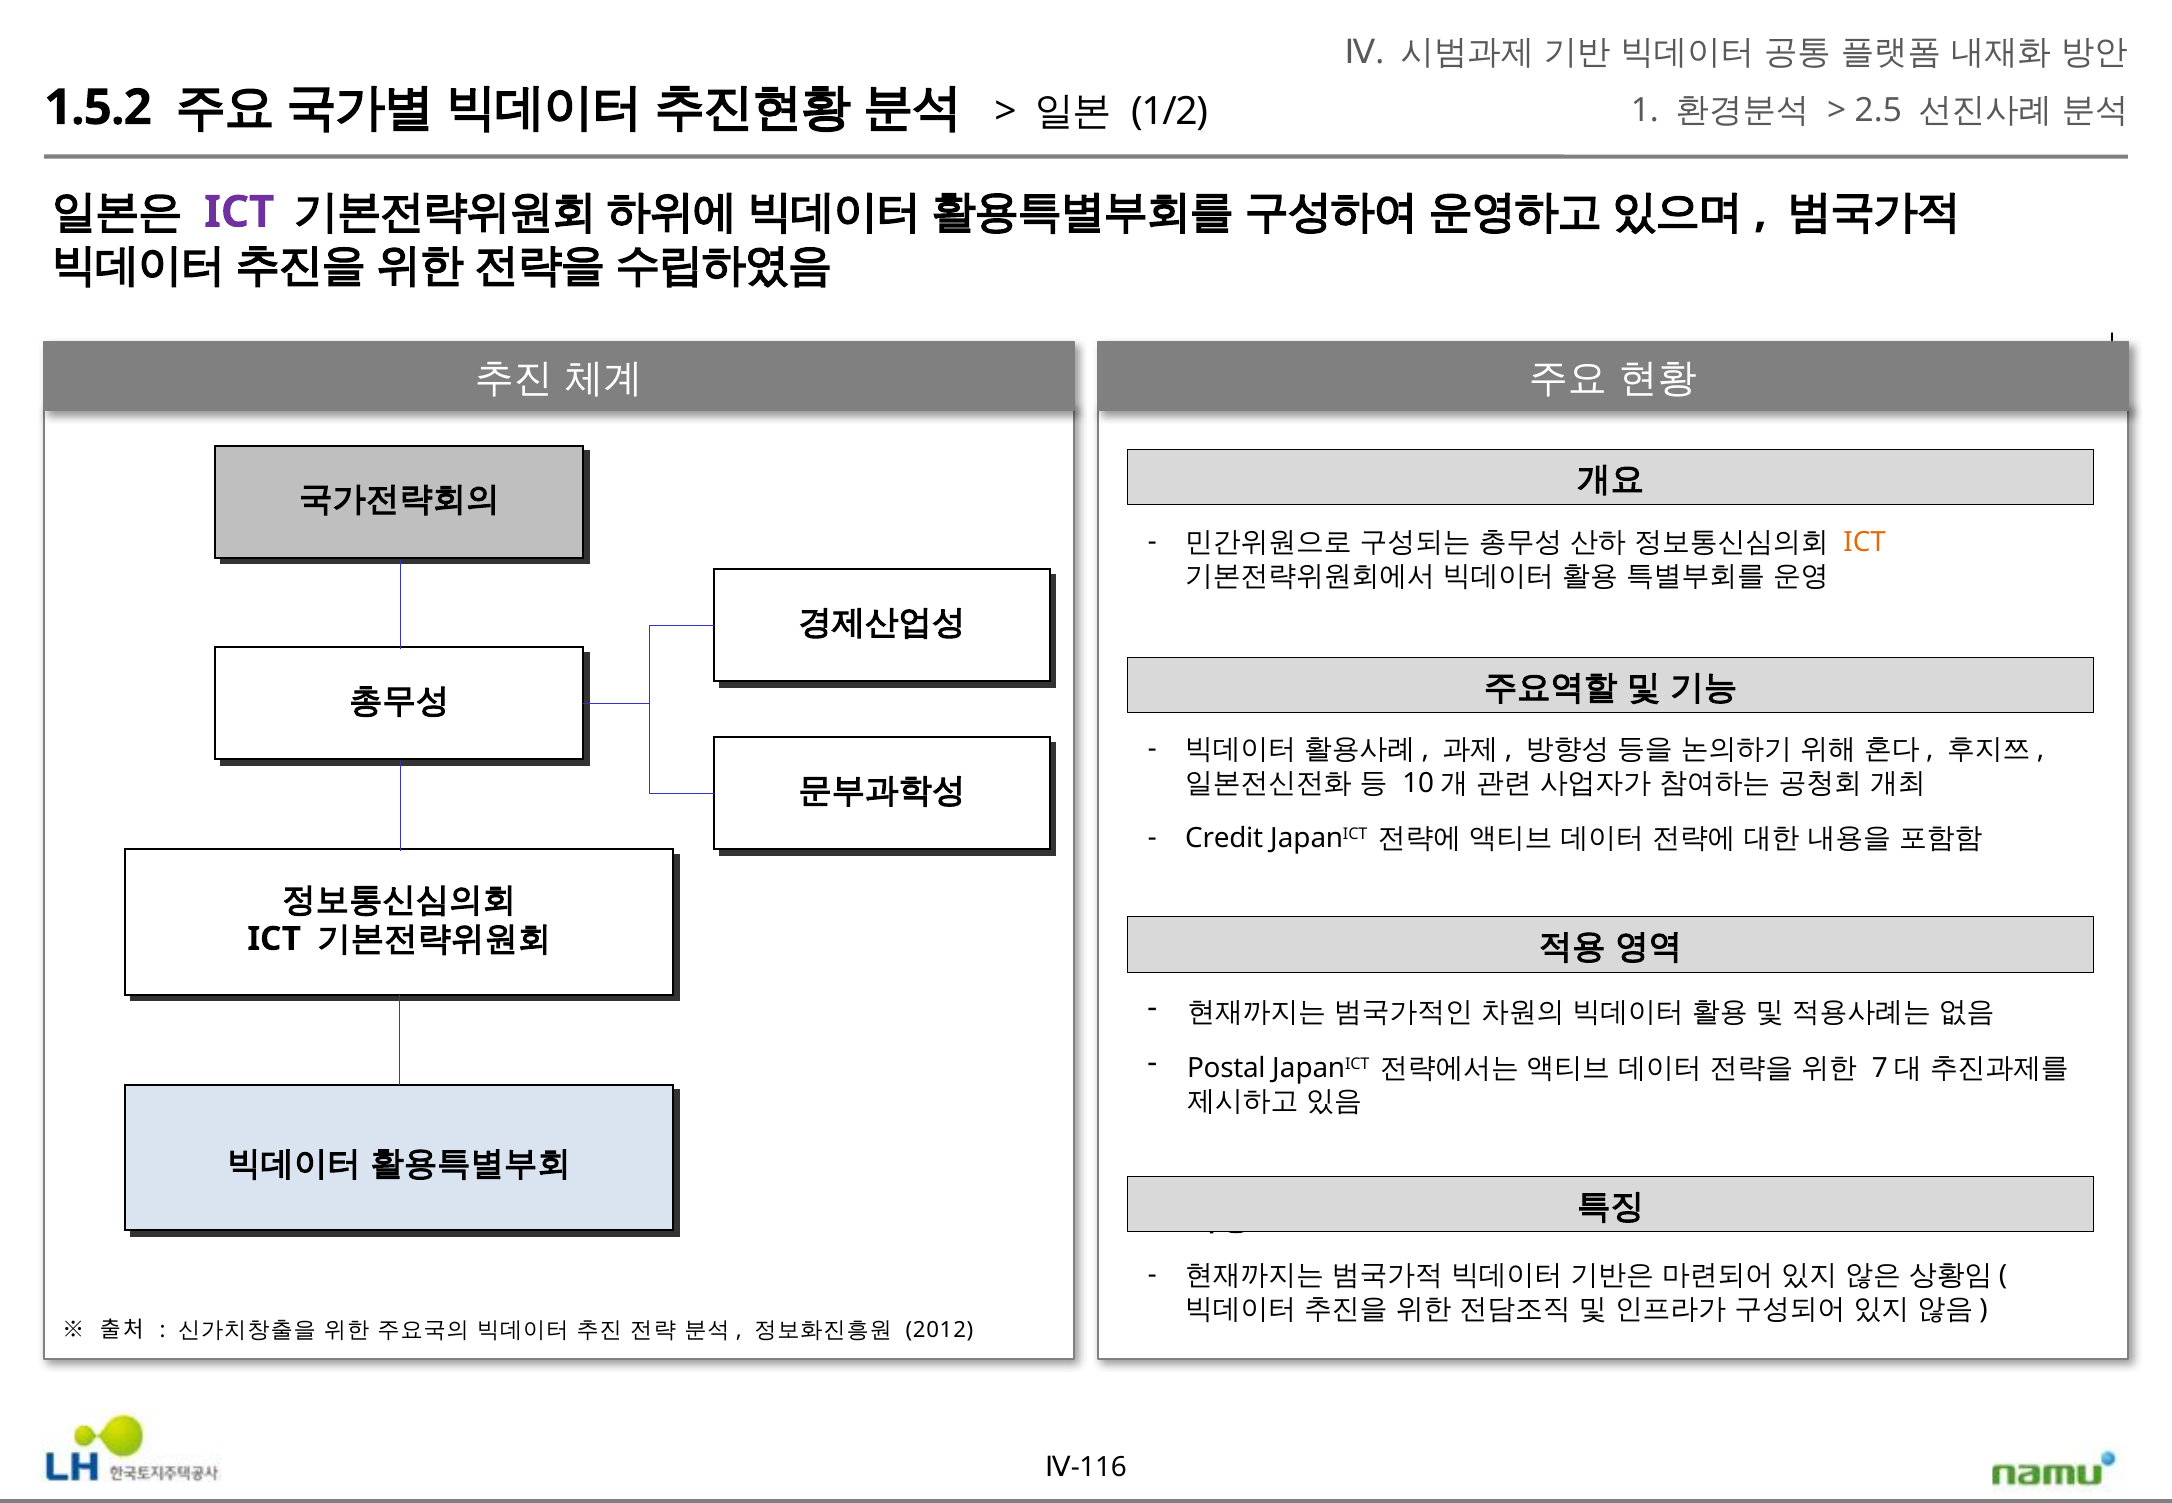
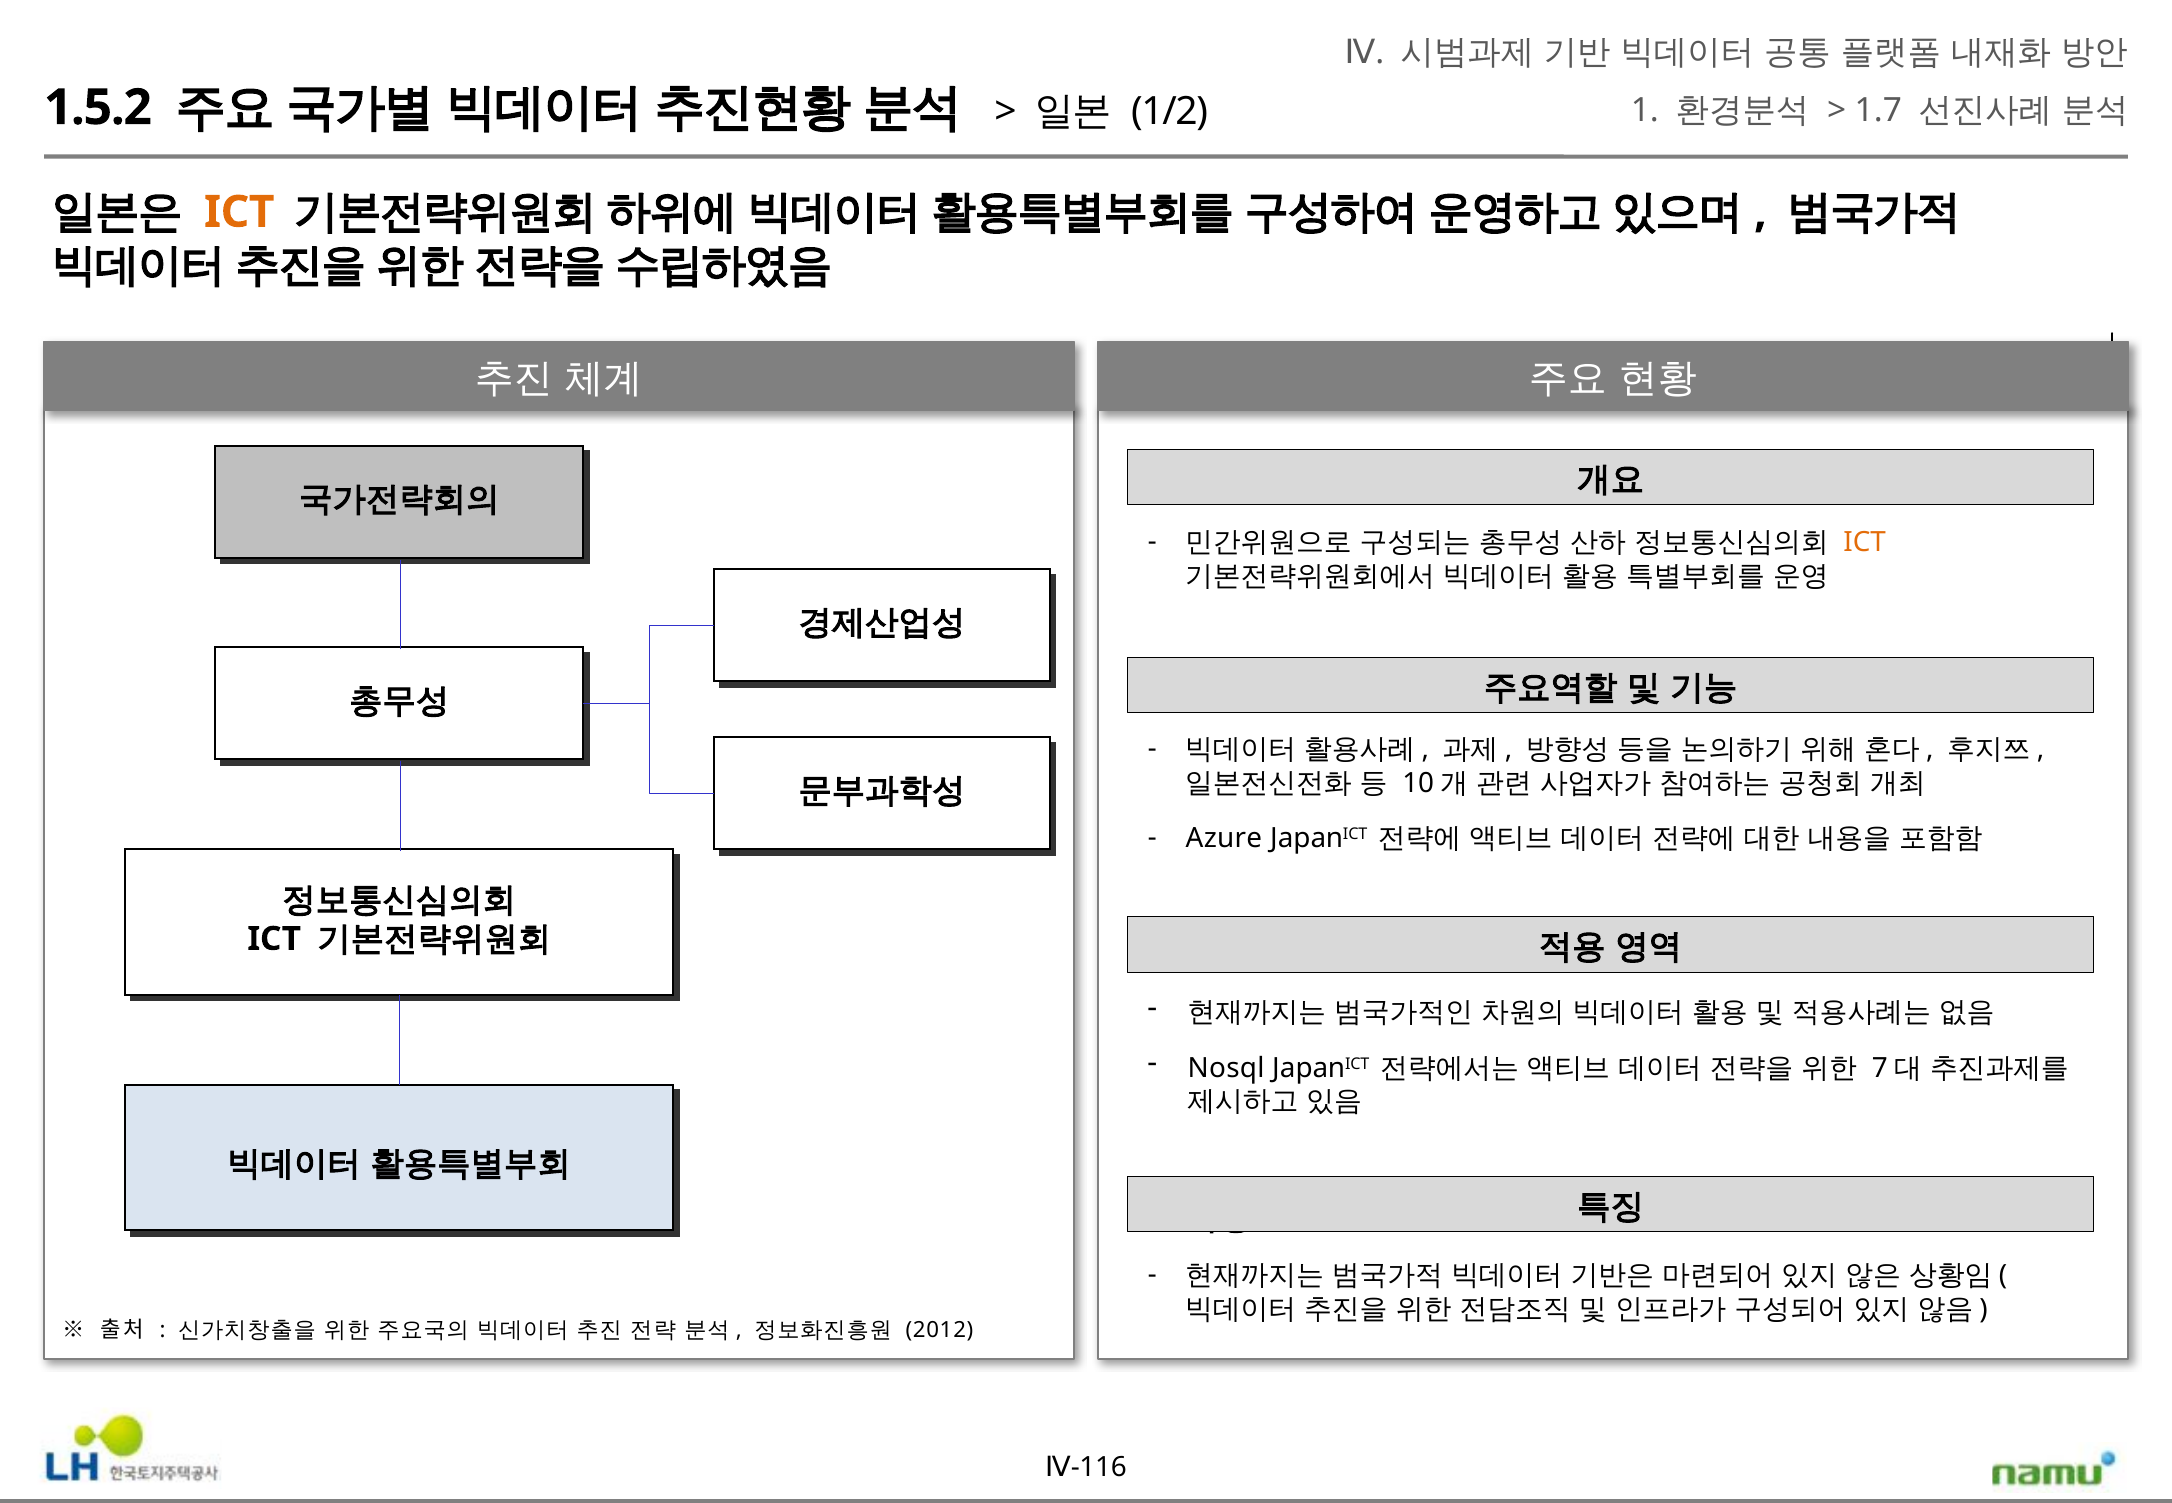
2.5: 2.5 -> 1.7
ICT at (239, 212) colour: purple -> orange
Credit: Credit -> Azure
Postal: Postal -> Nosql
